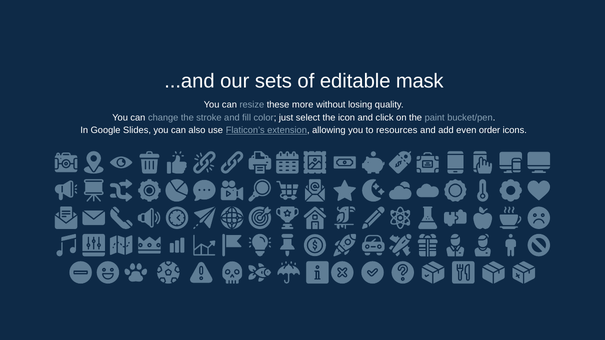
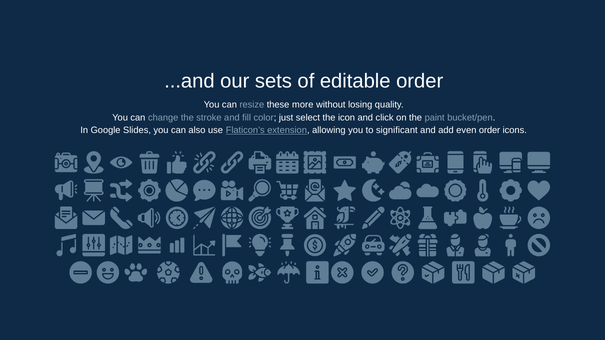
editable mask: mask -> order
resources: resources -> significant
